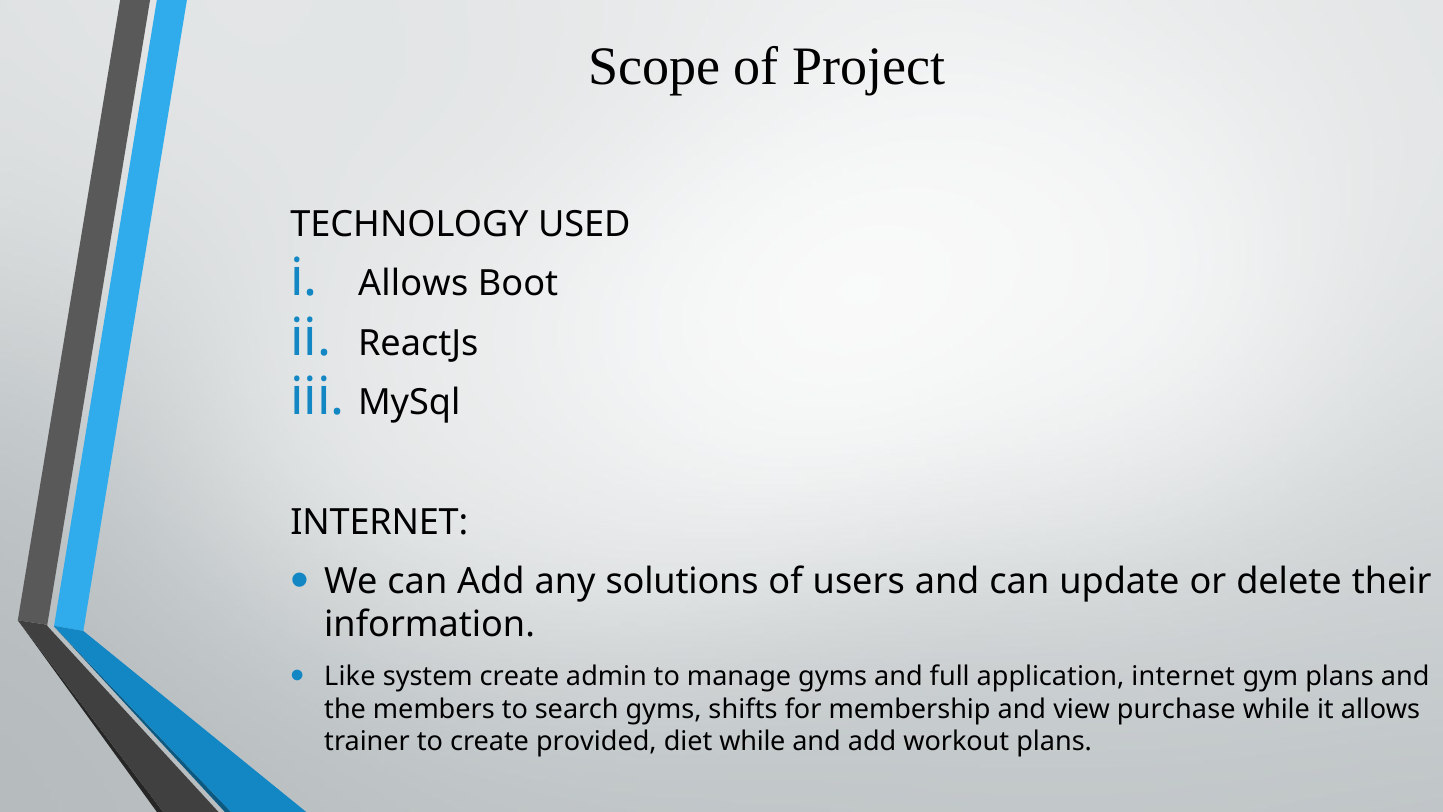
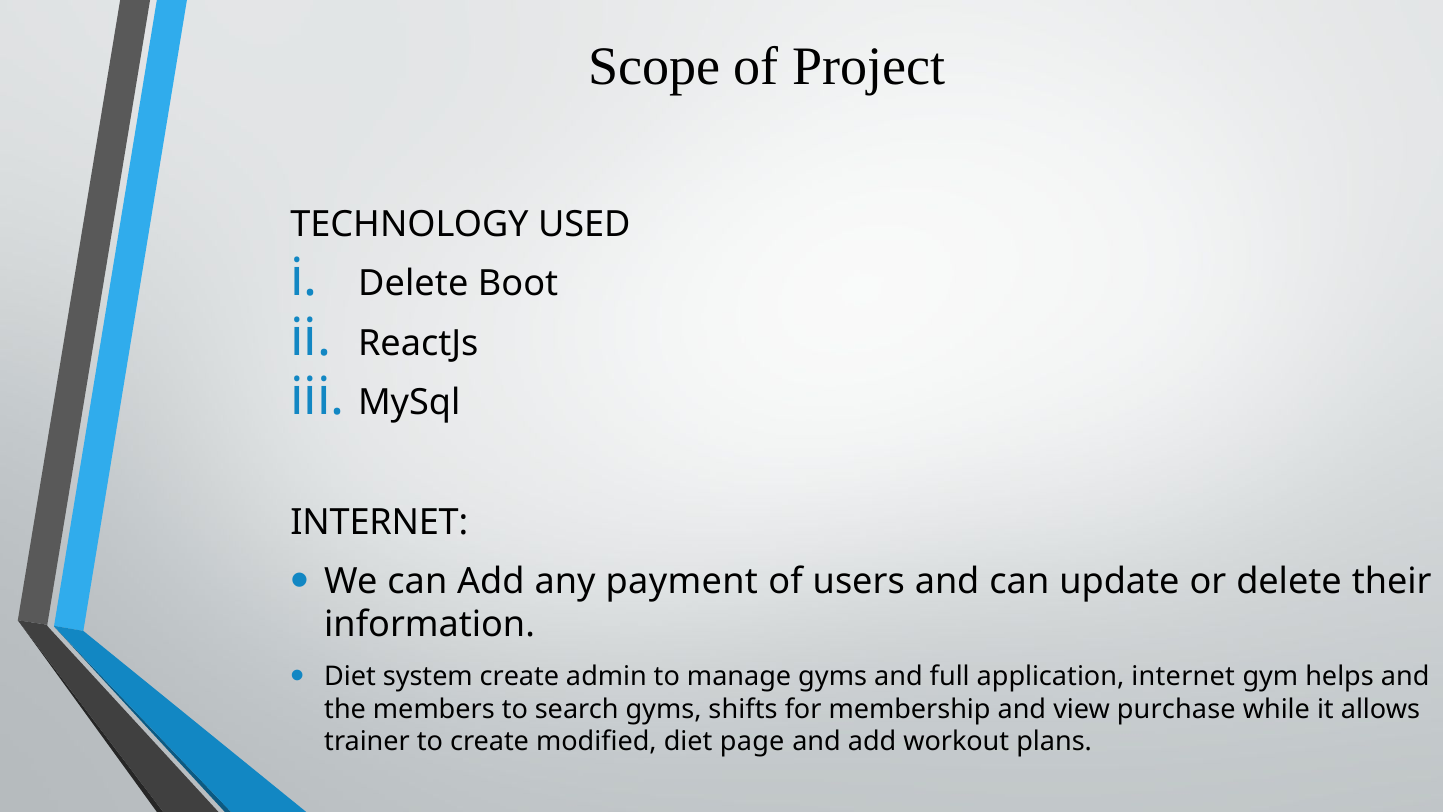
Allows at (413, 284): Allows -> Delete
solutions: solutions -> payment
Like at (350, 676): Like -> Diet
gym plans: plans -> helps
provided: provided -> modified
diet while: while -> page
